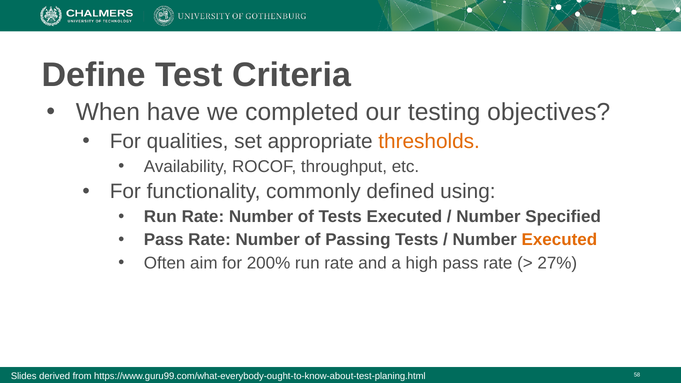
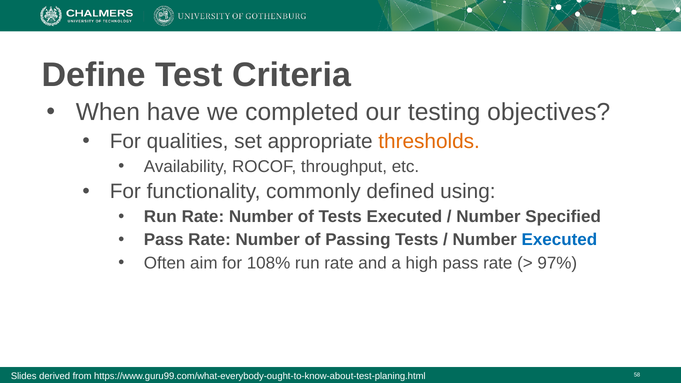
Executed at (559, 240) colour: orange -> blue
200%: 200% -> 108%
27%: 27% -> 97%
